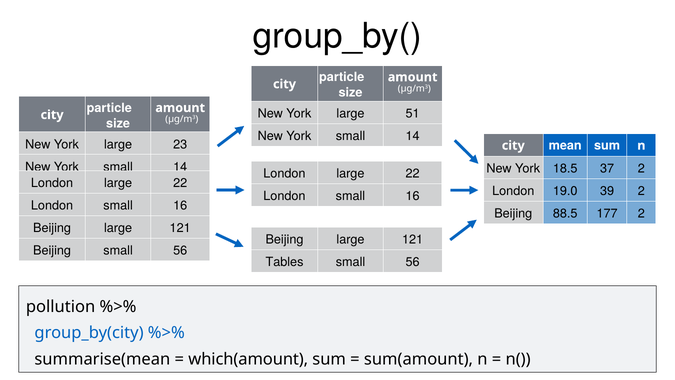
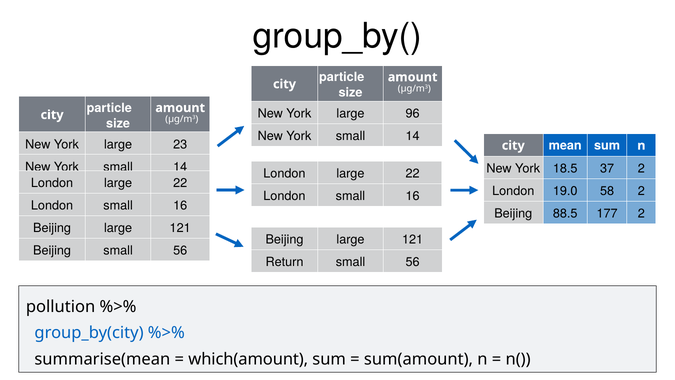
51: 51 -> 96
39: 39 -> 58
Tables: Tables -> Return
